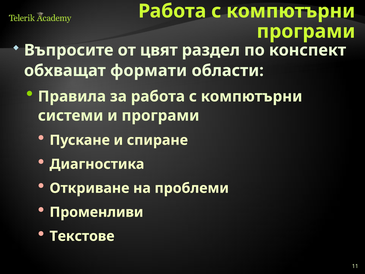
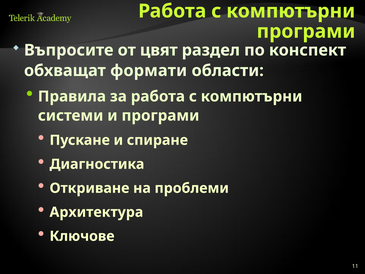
Променливи: Променливи -> Архитектура
Текстове: Текстове -> Ключове
